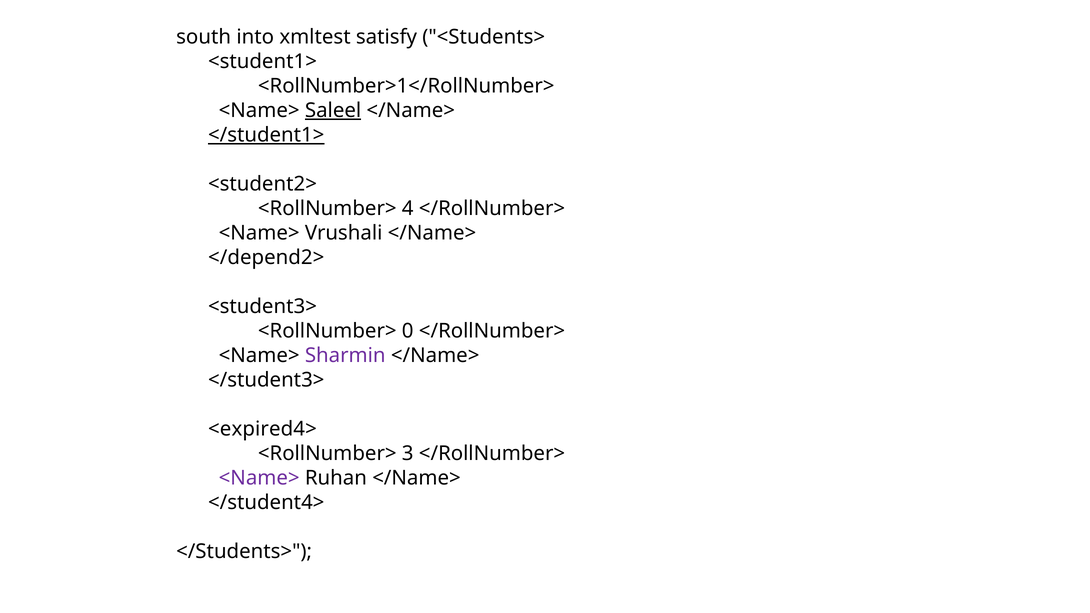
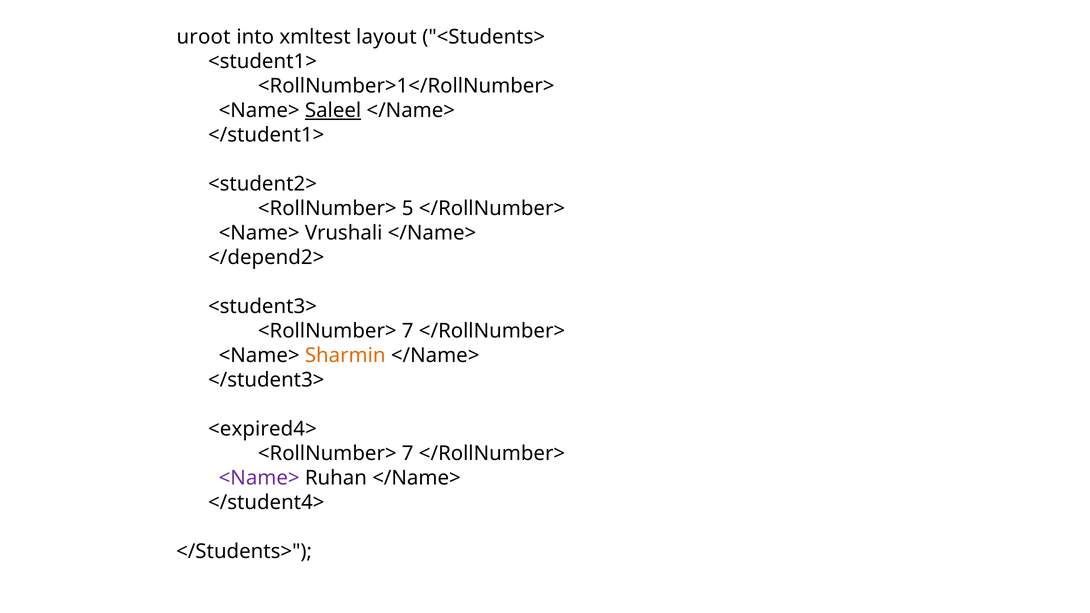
south: south -> uroot
satisfy: satisfy -> layout
</student1> underline: present -> none
4: 4 -> 5
0 at (408, 331): 0 -> 7
Sharmin colour: purple -> orange
3 at (408, 454): 3 -> 7
